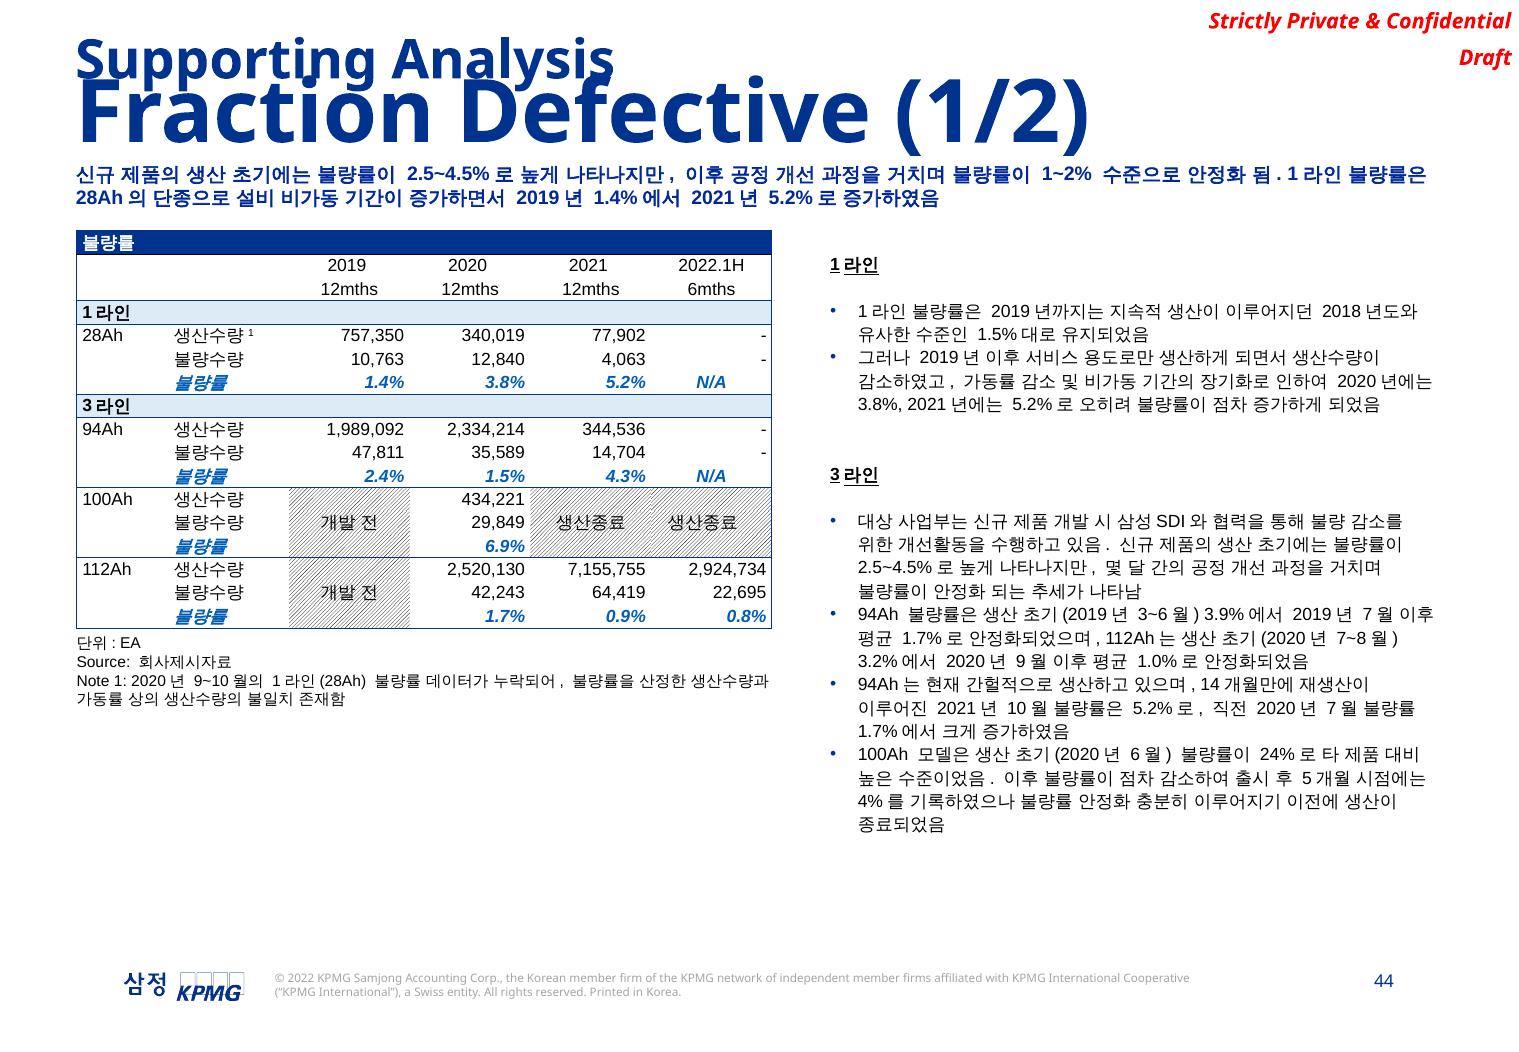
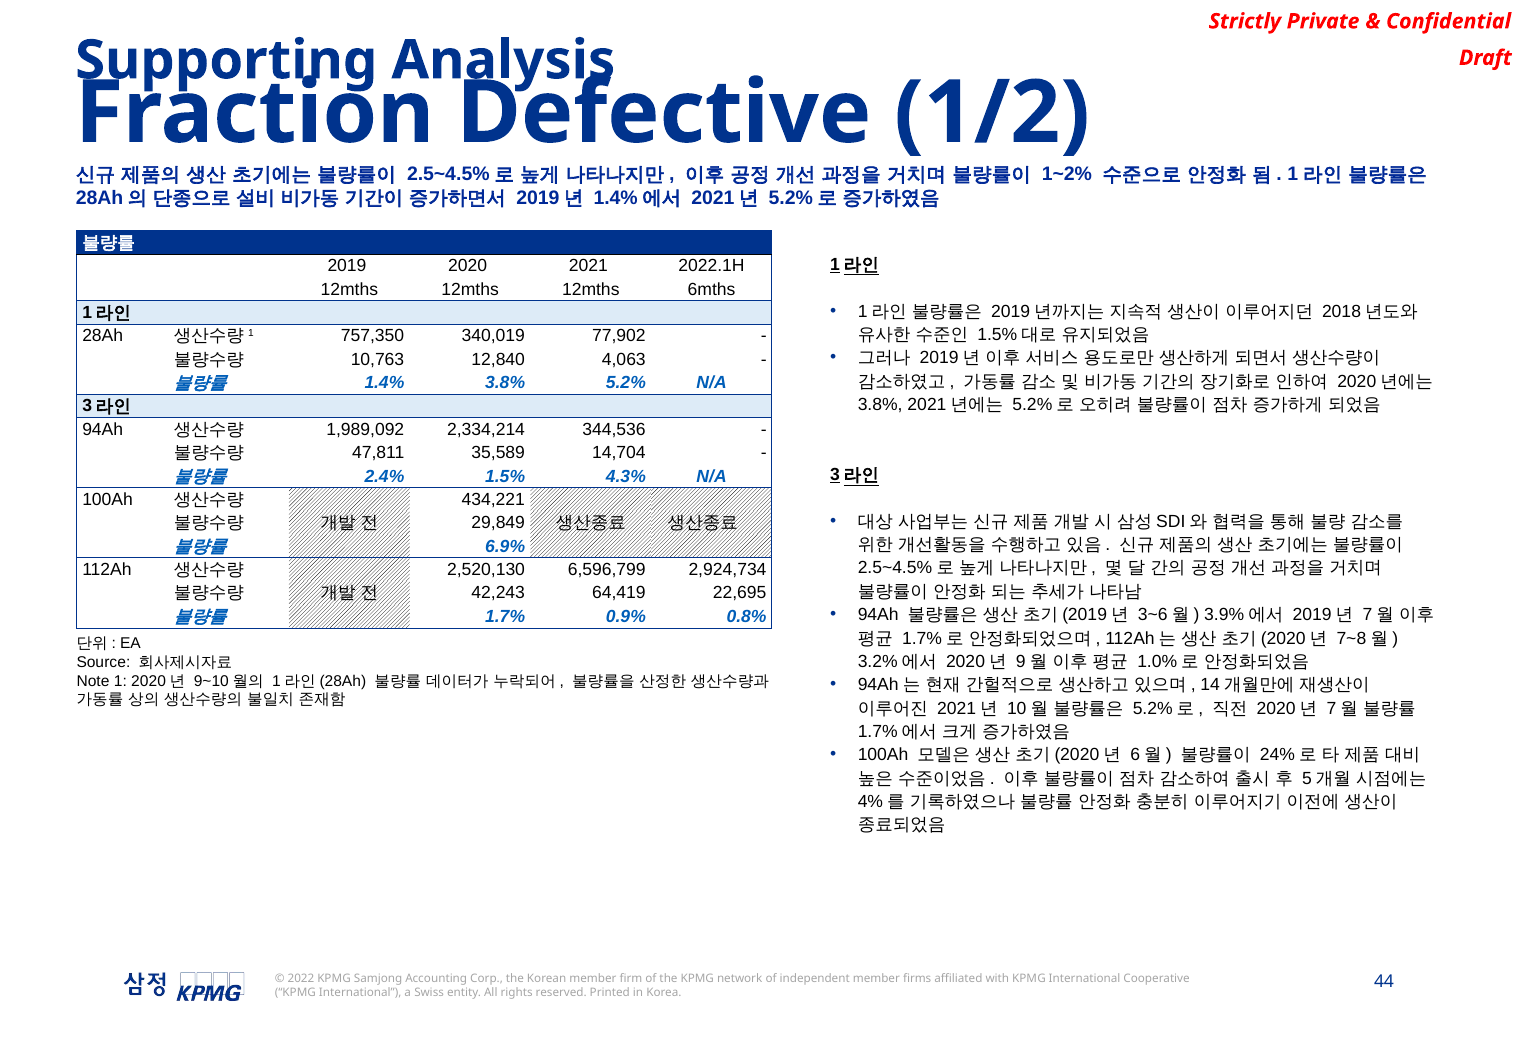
7,155,755: 7,155,755 -> 6,596,799
